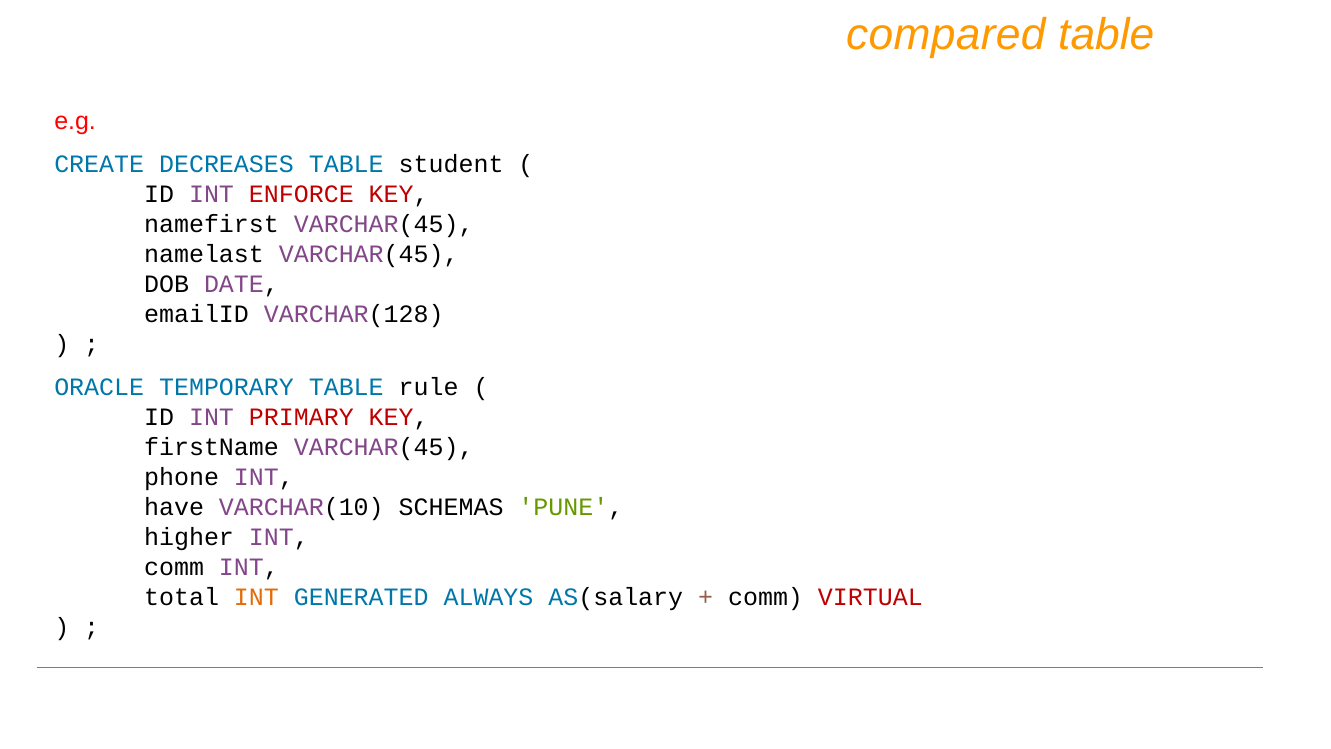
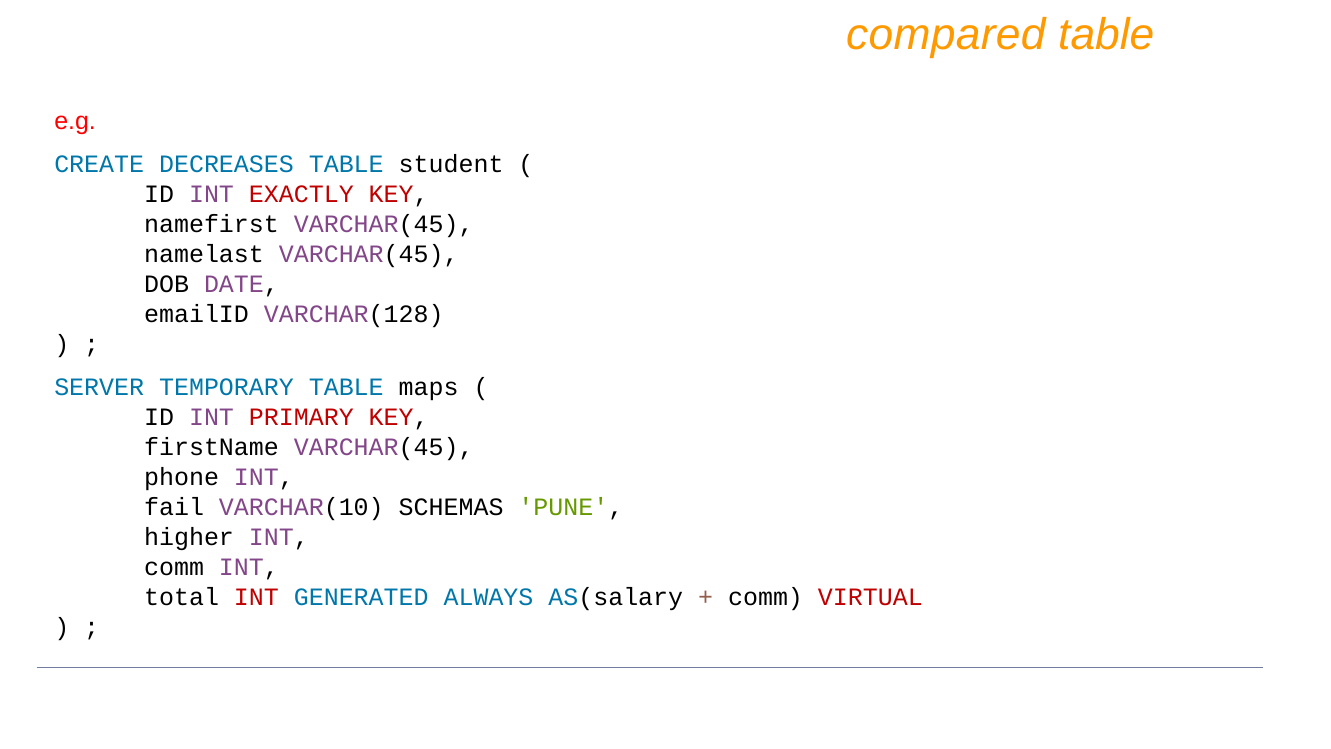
ENFORCE: ENFORCE -> EXACTLY
ORACLE: ORACLE -> SERVER
rule: rule -> maps
have: have -> fail
INT at (256, 597) colour: orange -> red
